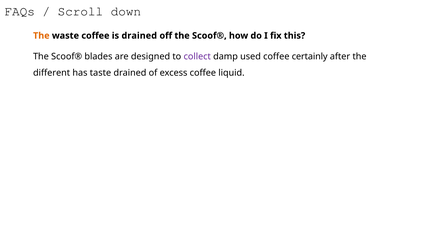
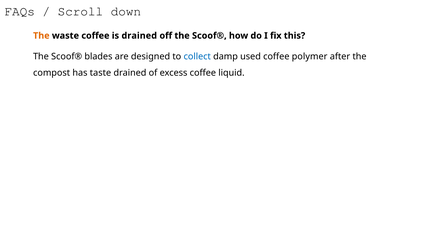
collect colour: purple -> blue
certainly: certainly -> polymer
different: different -> compost
